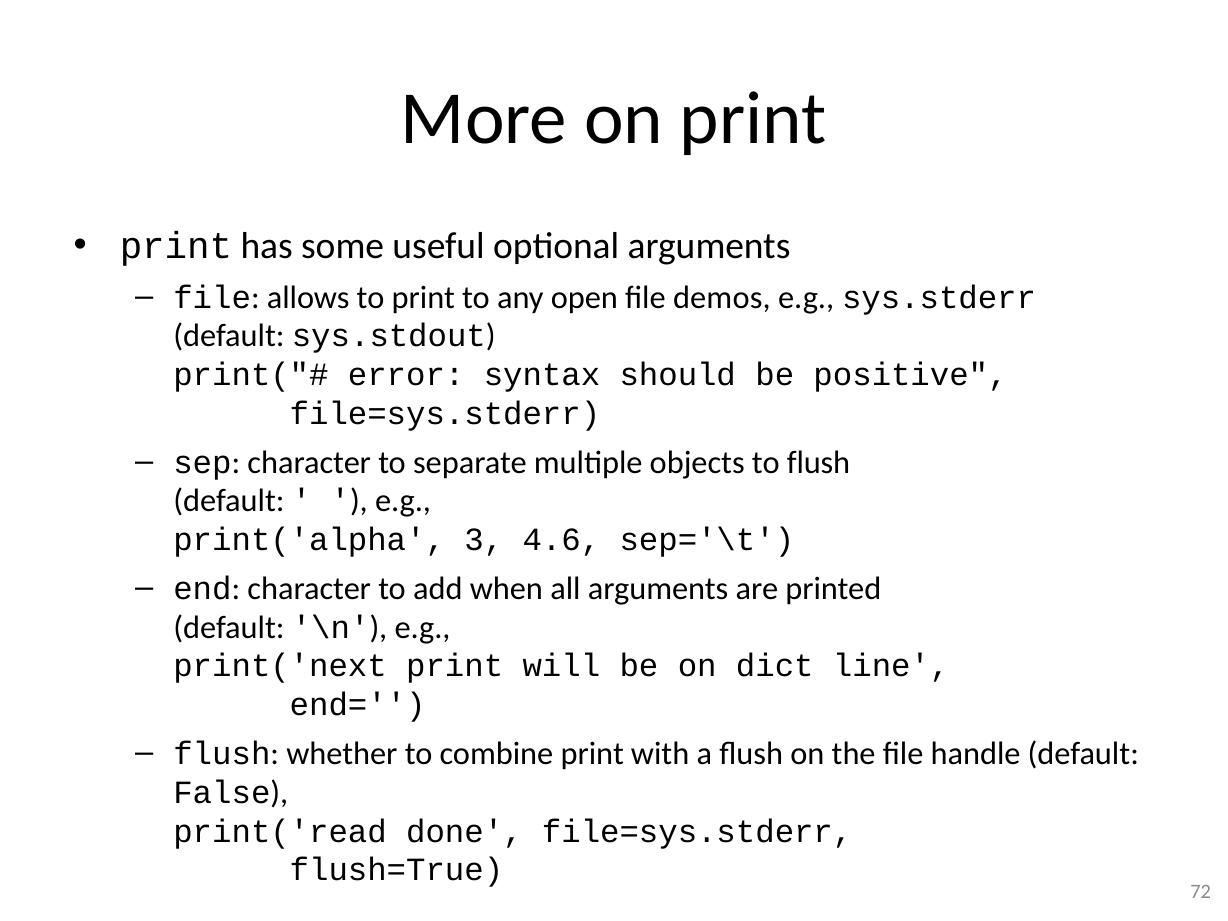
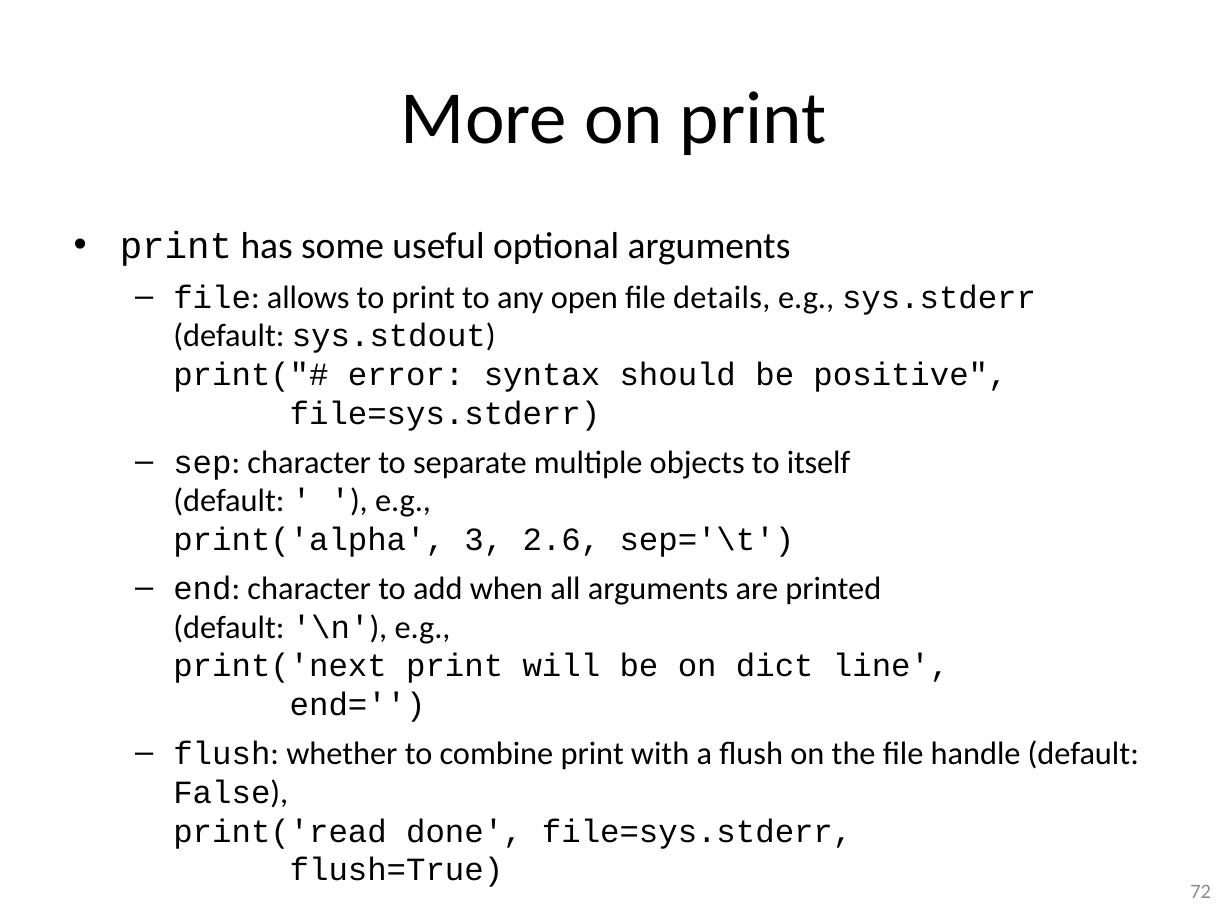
demos: demos -> details
to flush: flush -> itself
4.6: 4.6 -> 2.6
